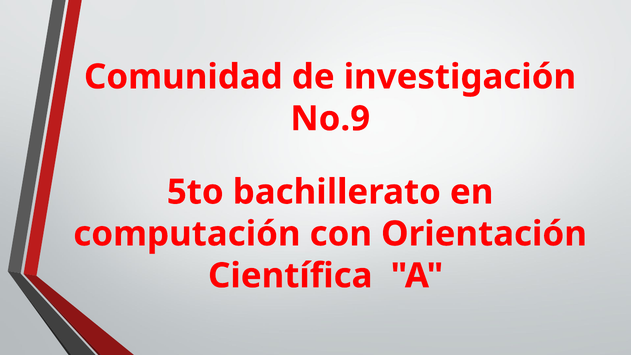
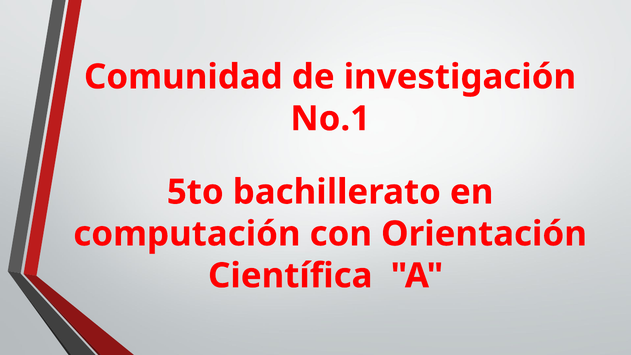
No.9: No.9 -> No.1
